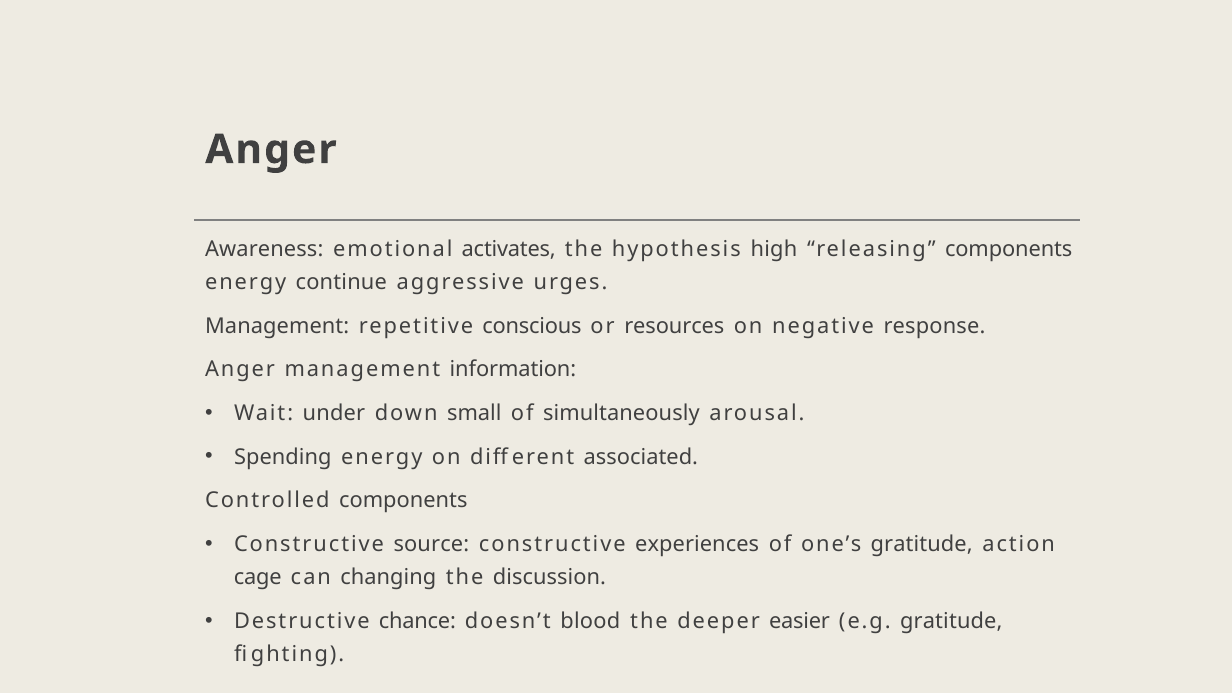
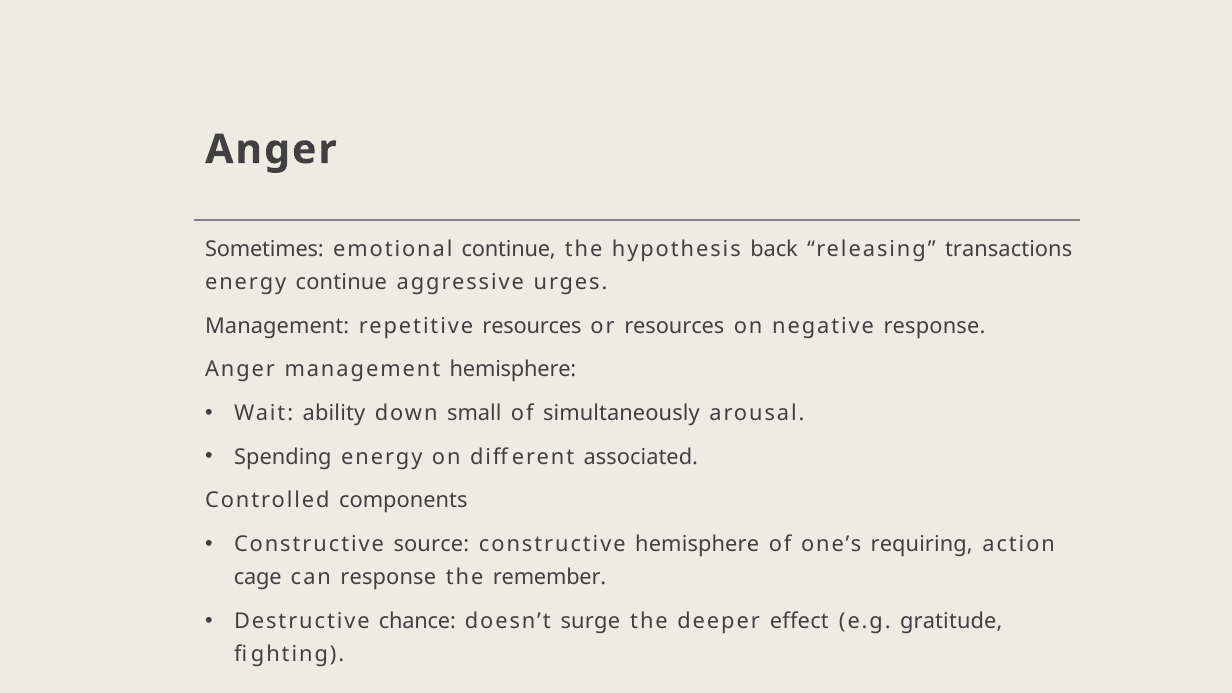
Awareness: Awareness -> Sometimes
emotional activates: activates -> continue
high: high -> back
releasing components: components -> transactions
repetitive conscious: conscious -> resources
management information: information -> hemisphere
under: under -> ability
constructive experiences: experiences -> hemisphere
one’s gratitude: gratitude -> requiring
can changing: changing -> response
discussion: discussion -> remember
blood: blood -> surge
easier: easier -> effect
